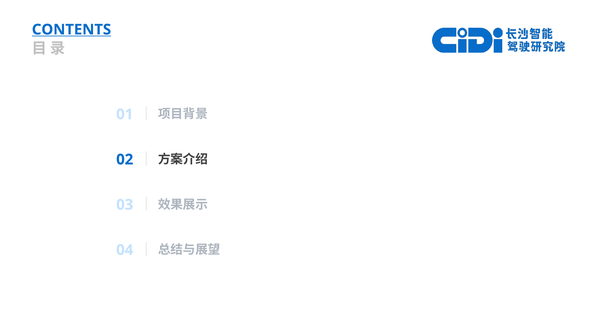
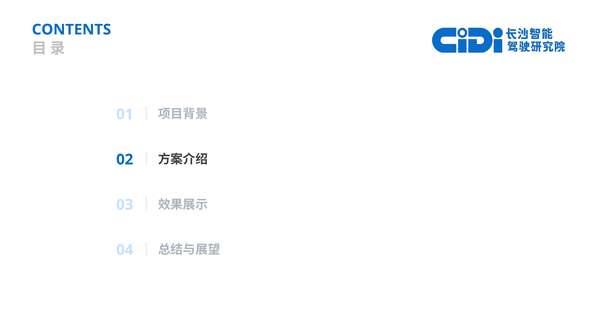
CONTENTS underline: present -> none
